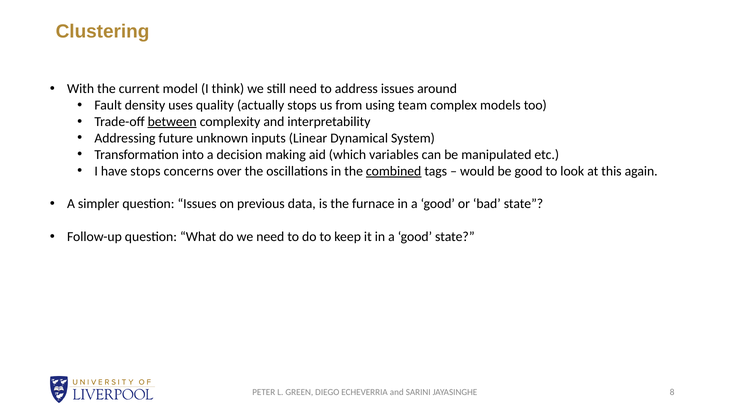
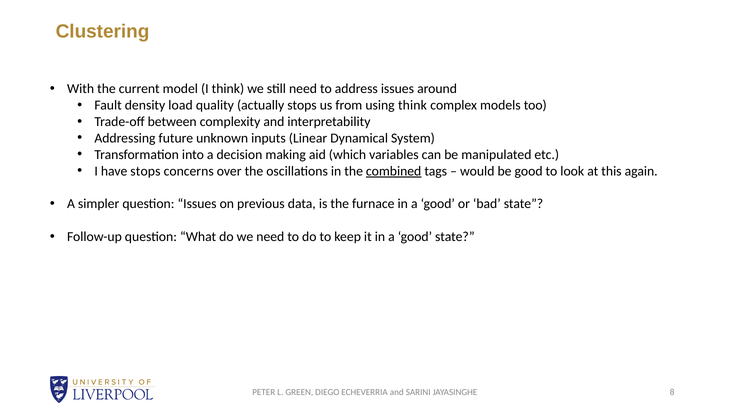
uses: uses -> load
using team: team -> think
between underline: present -> none
